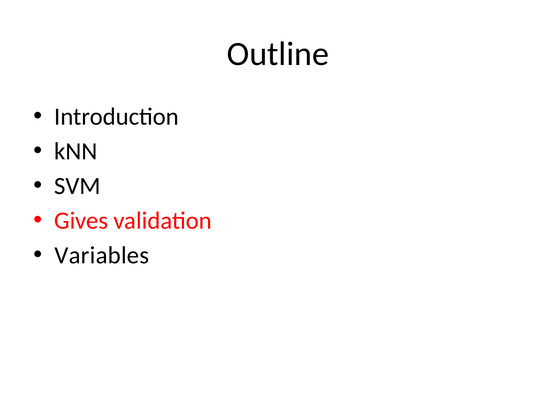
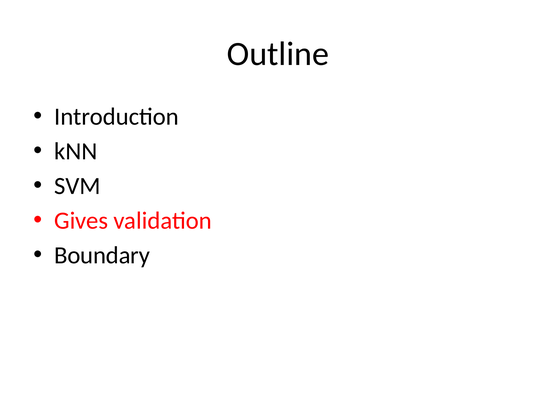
Variables: Variables -> Boundary
